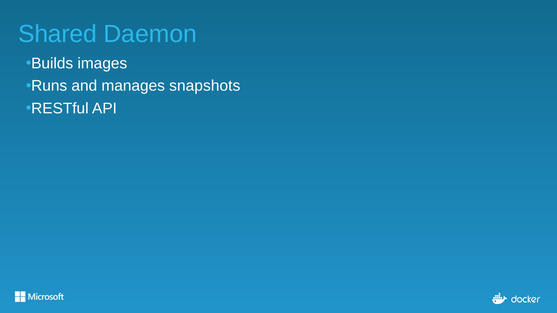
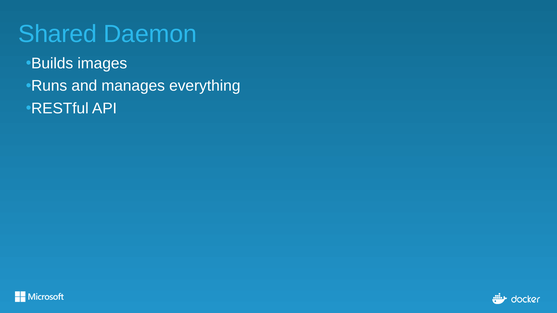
snapshots: snapshots -> everything
